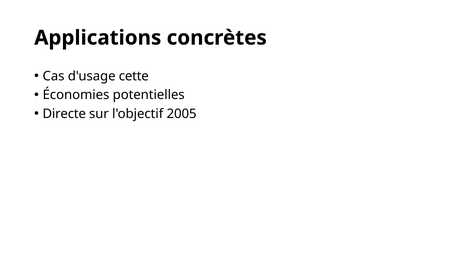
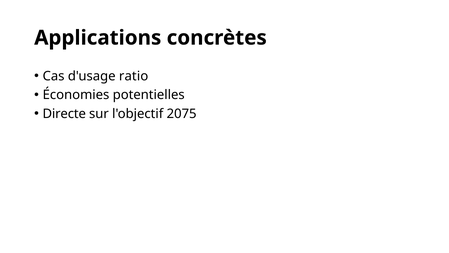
cette: cette -> ratio
2005: 2005 -> 2075
